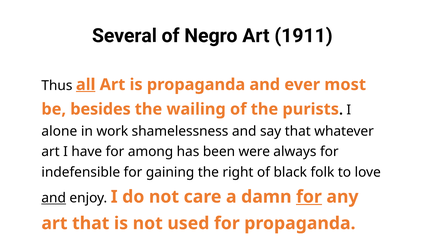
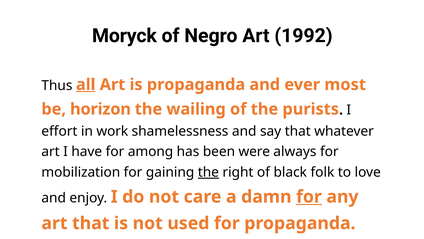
Several: Several -> Moryck
1911: 1911 -> 1992
besides: besides -> horizon
alone: alone -> effort
indefensible: indefensible -> mobilization
the at (208, 172) underline: none -> present
and at (54, 198) underline: present -> none
